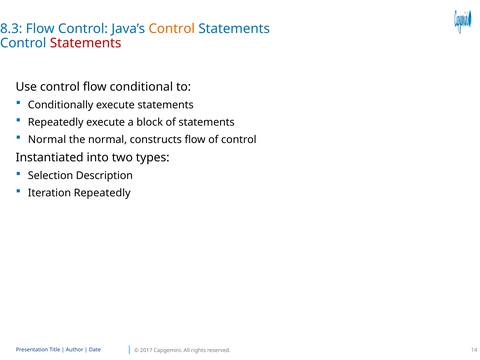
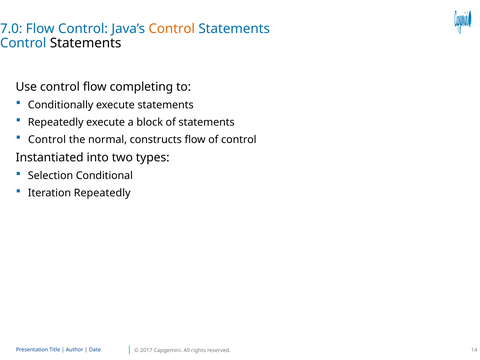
8.3: 8.3 -> 7.0
Statements at (86, 43) colour: red -> black
conditional: conditional -> completing
Normal at (47, 140): Normal -> Control
Description: Description -> Conditional
